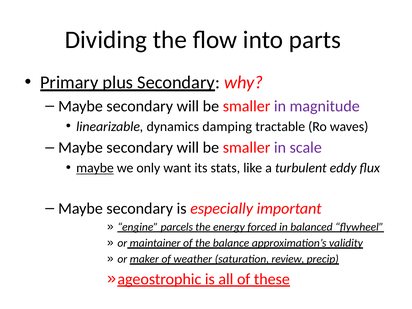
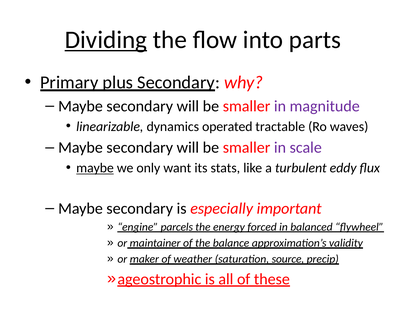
Dividing underline: none -> present
damping: damping -> operated
review: review -> source
